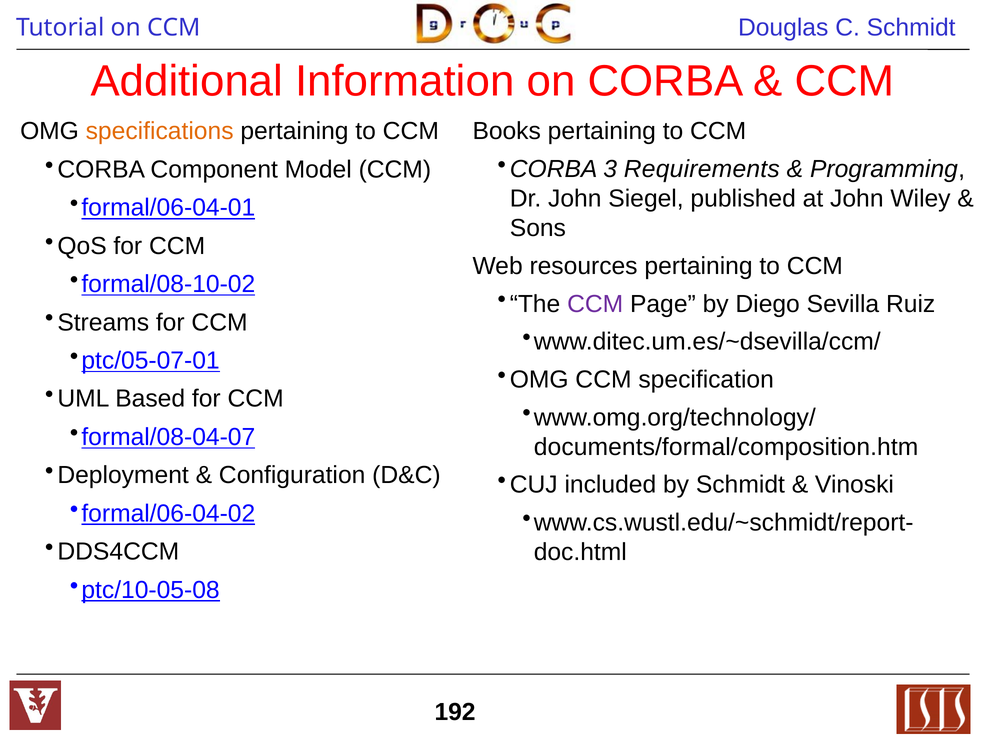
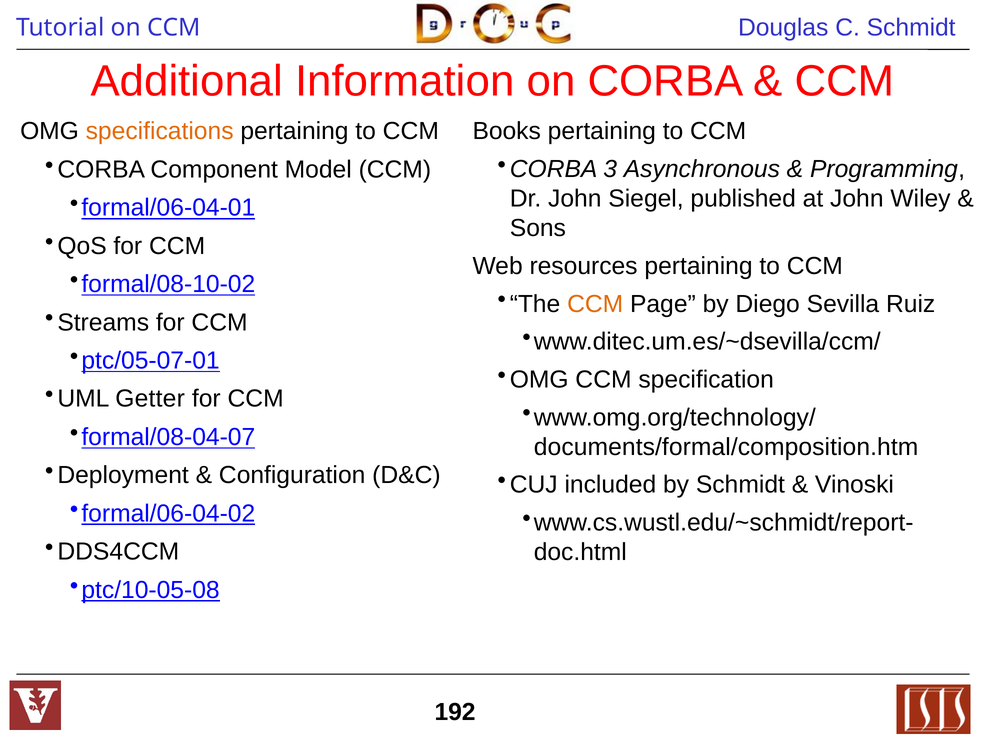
Requirements: Requirements -> Asynchronous
CCM at (595, 304) colour: purple -> orange
Based: Based -> Getter
